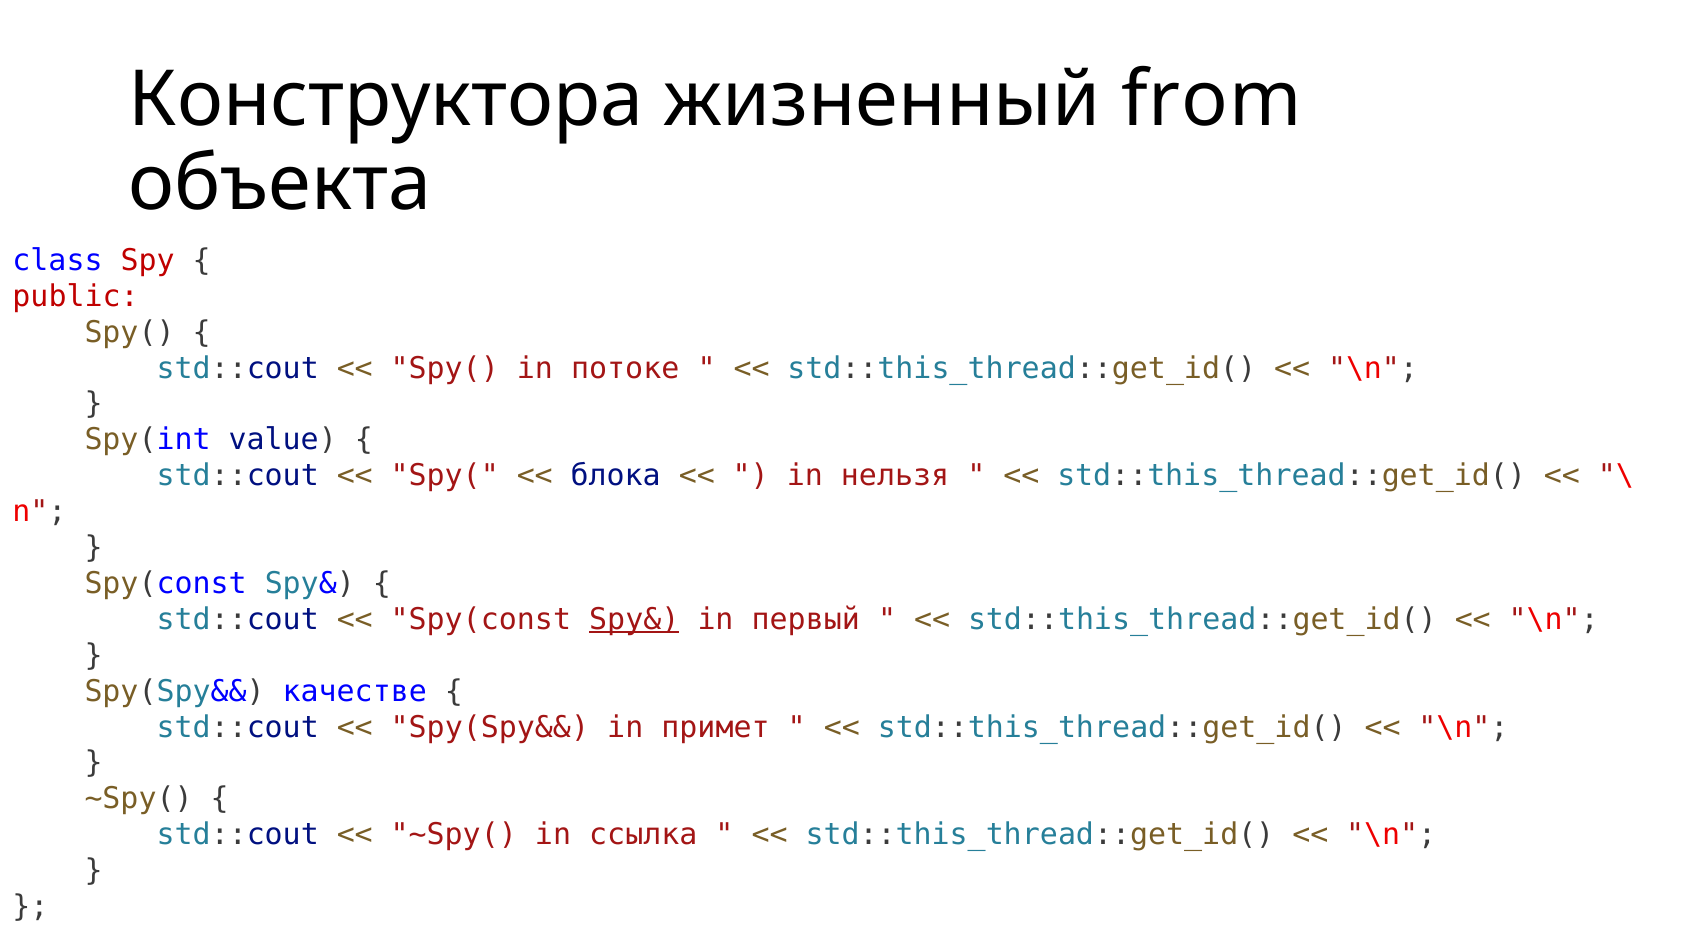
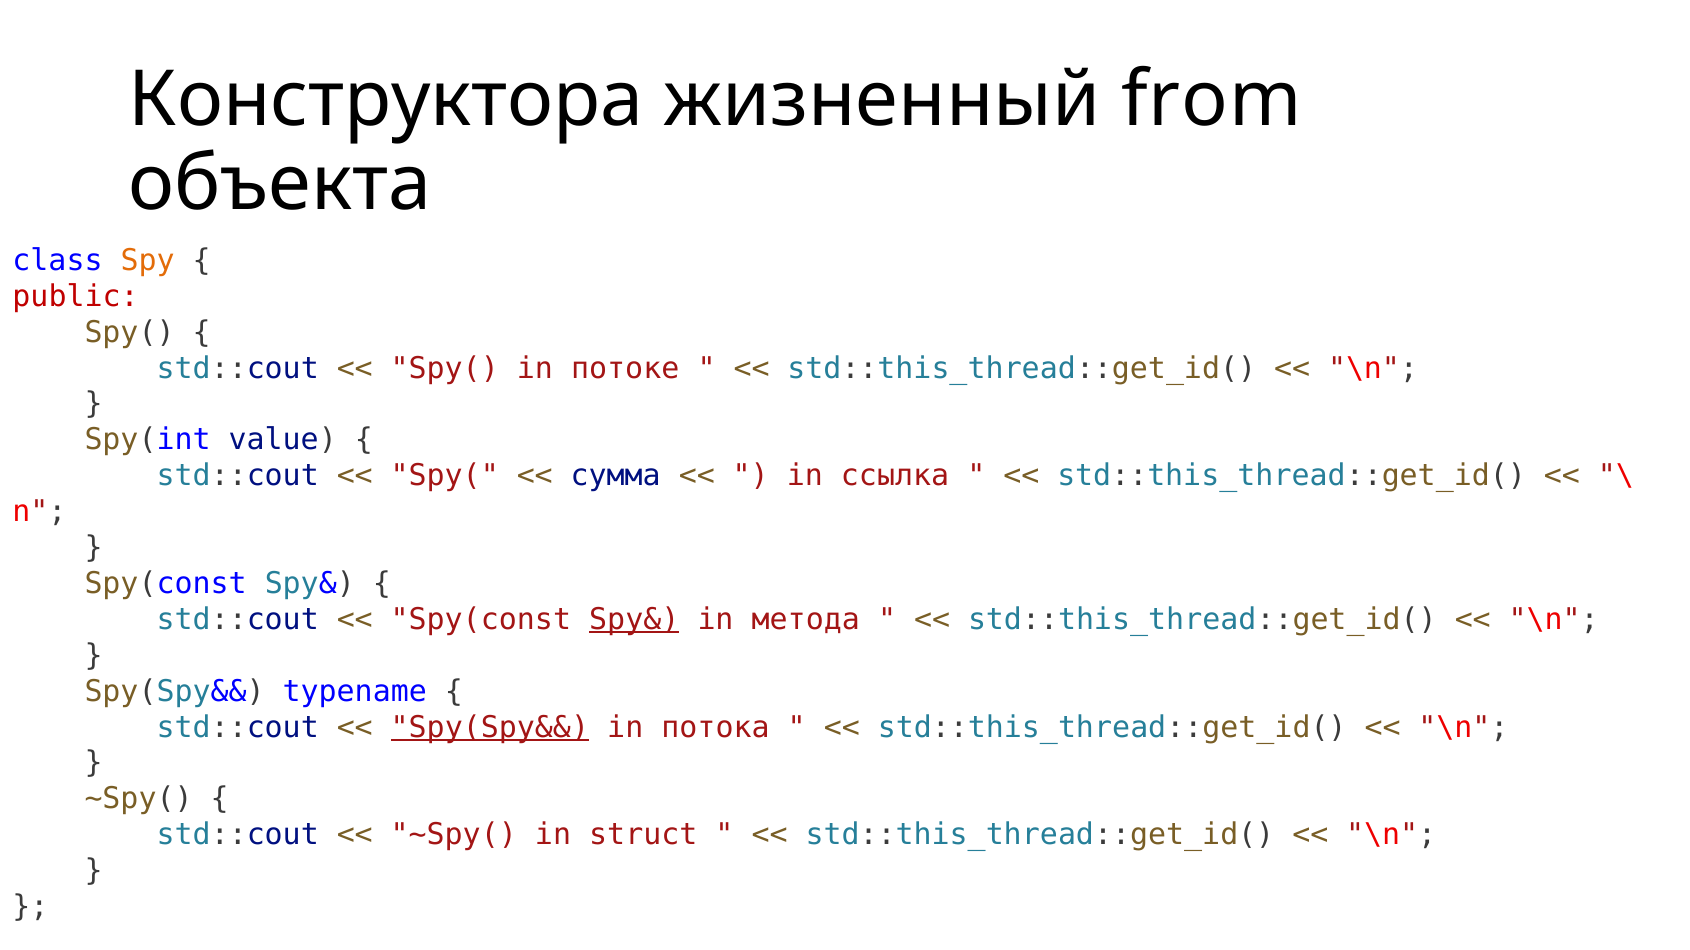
Spy colour: red -> orange
блока: блока -> сумма
нельзя: нельзя -> ссылка
первый: первый -> метода
качестве: качестве -> typename
Spy(Spy&& at (490, 728) underline: none -> present
примет: примет -> потока
ссылка: ссылка -> struct
